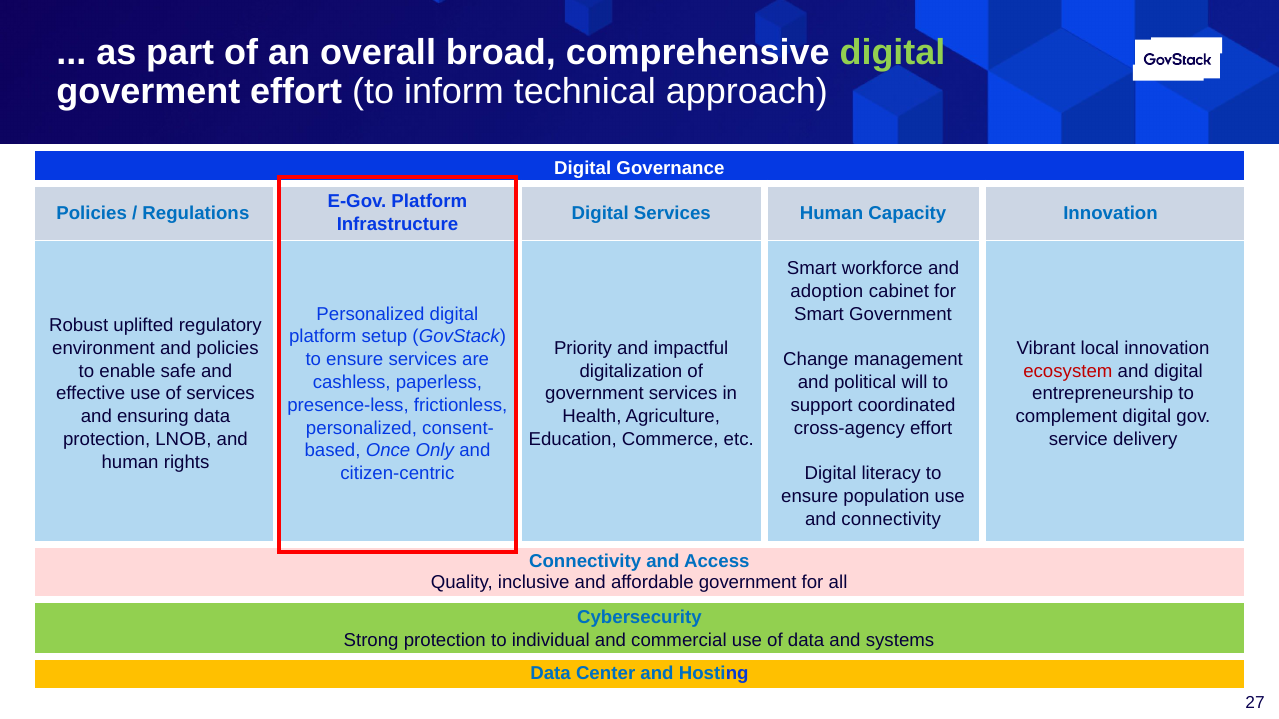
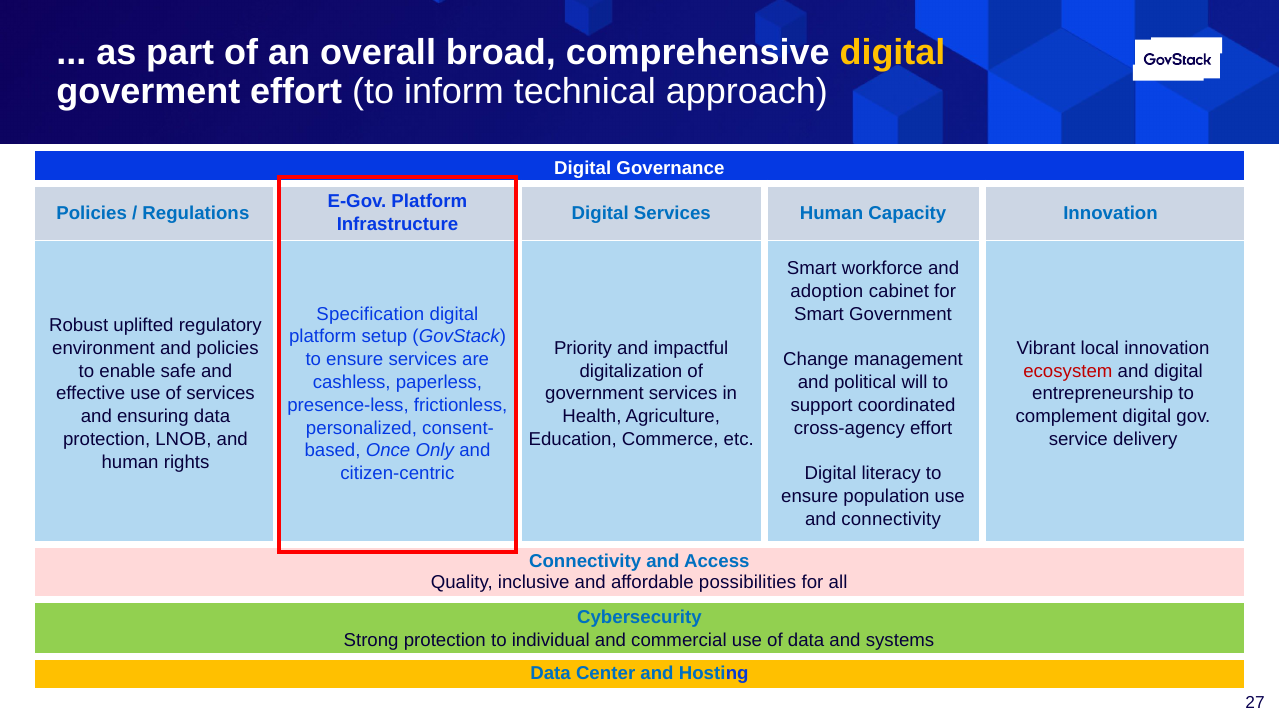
digital at (893, 53) colour: light green -> yellow
Personalized at (370, 314): Personalized -> Specification
affordable government: government -> possibilities
